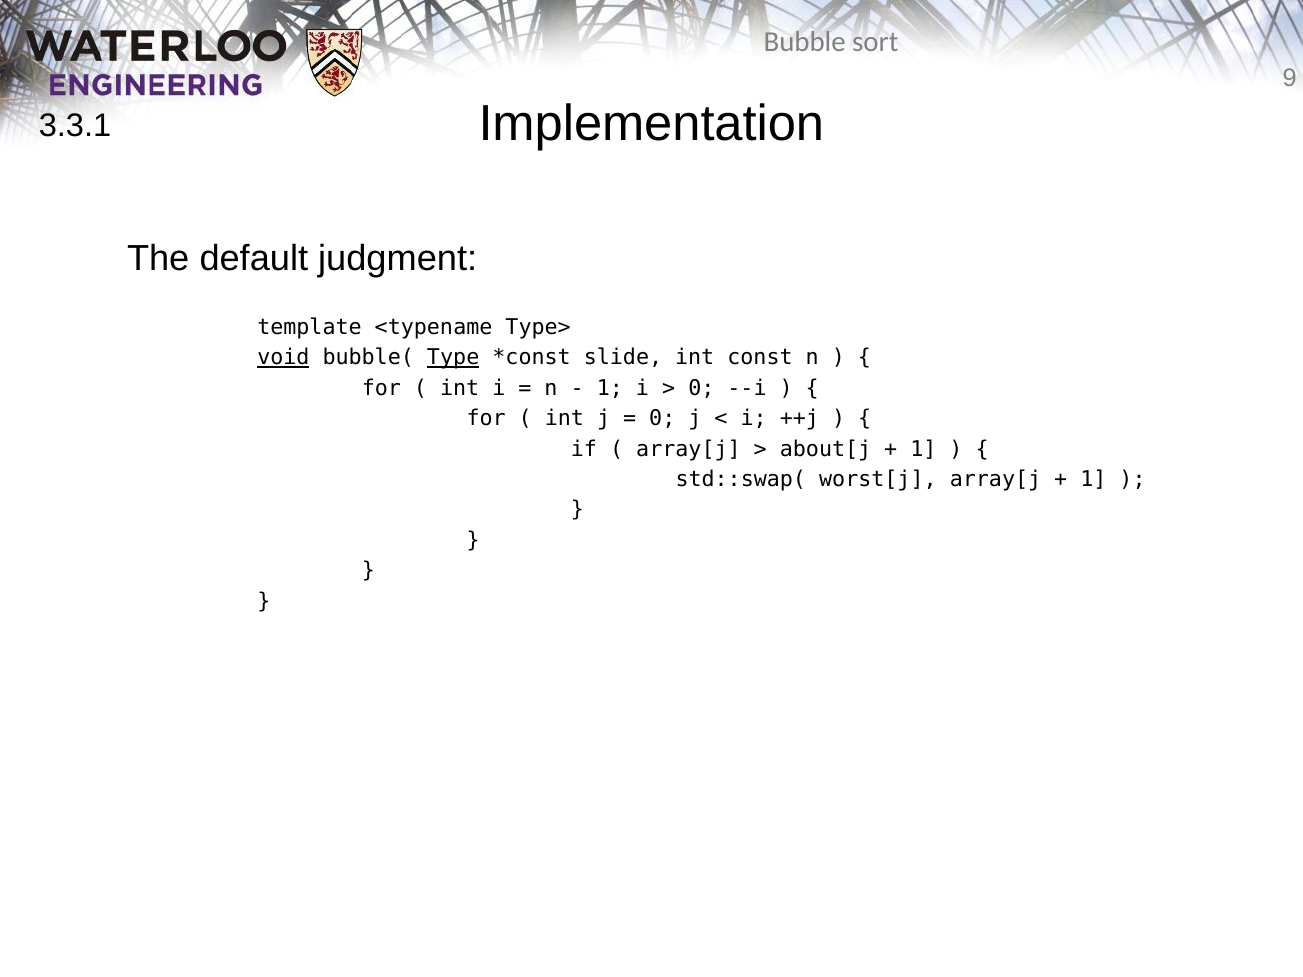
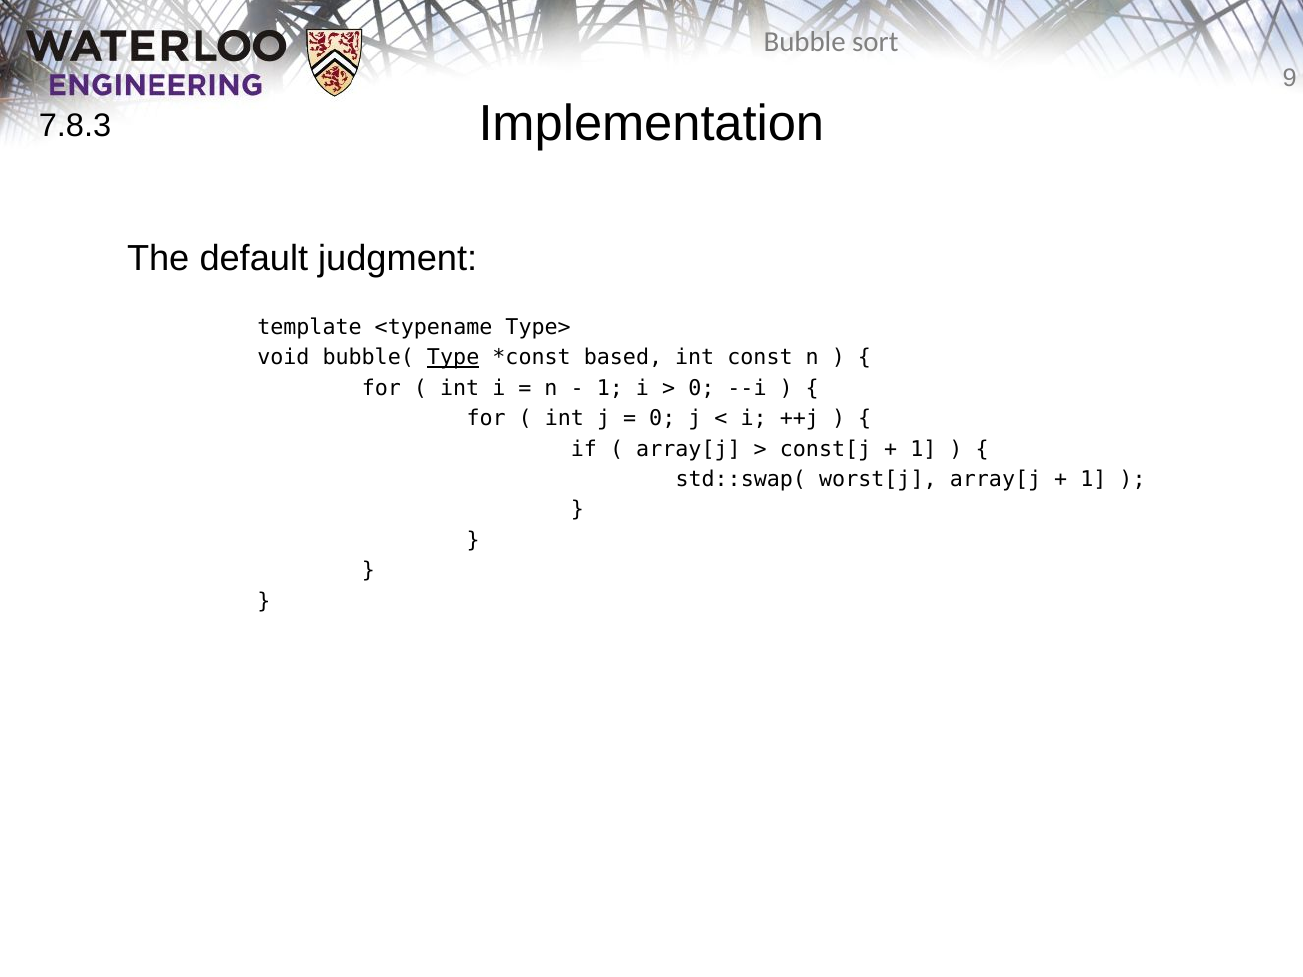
3.3.1: 3.3.1 -> 7.8.3
void underline: present -> none
slide: slide -> based
about[j: about[j -> const[j
